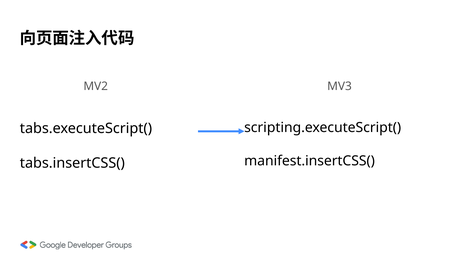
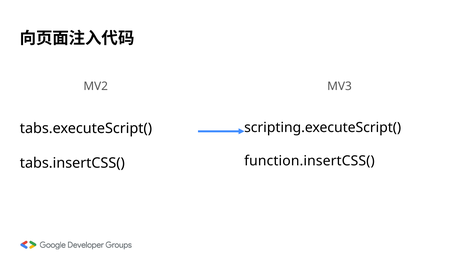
manifest.insertCSS(: manifest.insertCSS( -> function.insertCSS(
